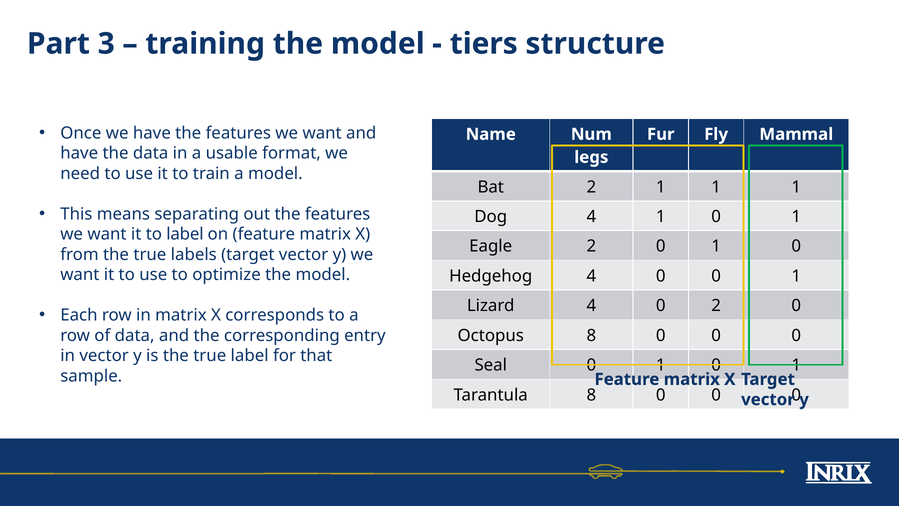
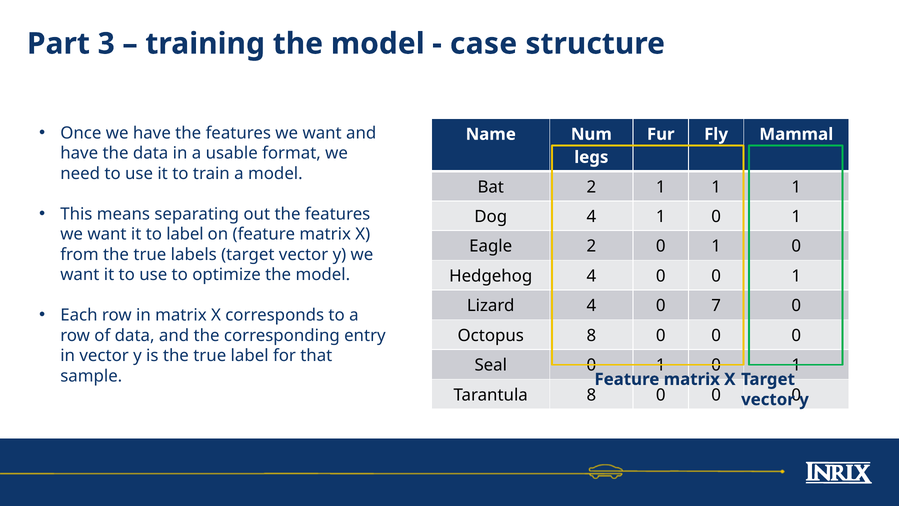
tiers: tiers -> case
0 2: 2 -> 7
